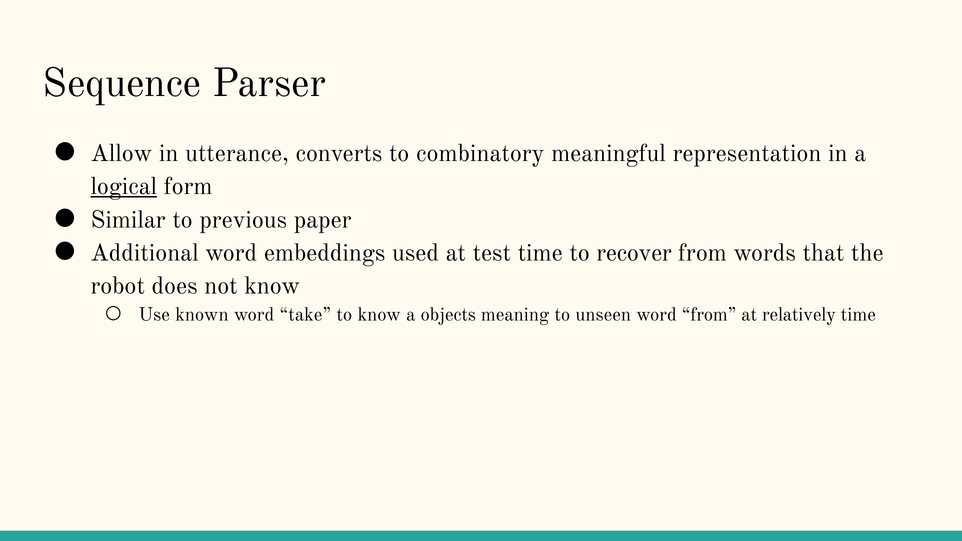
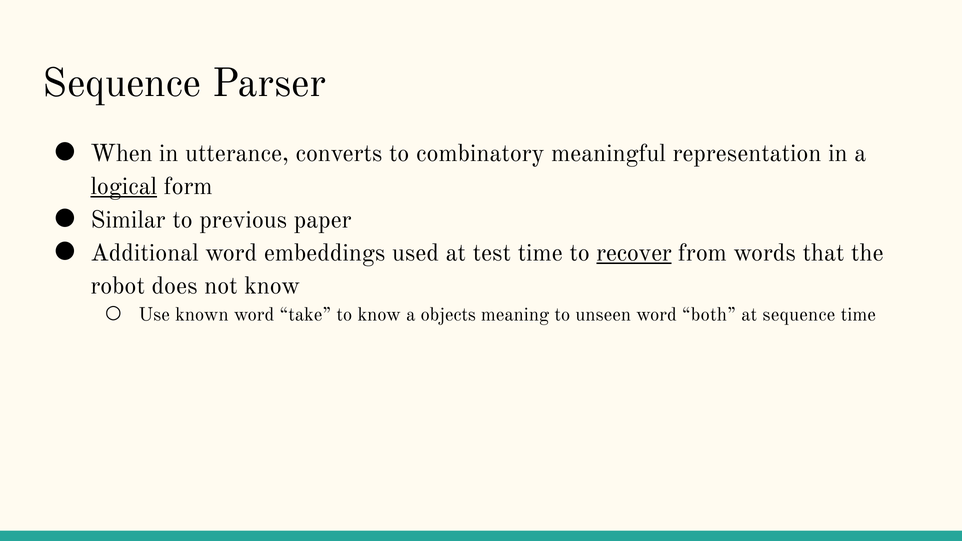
Allow: Allow -> When
recover underline: none -> present
word from: from -> both
at relatively: relatively -> sequence
